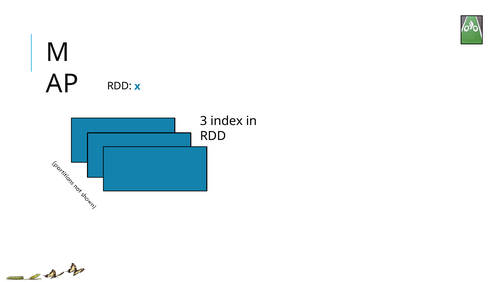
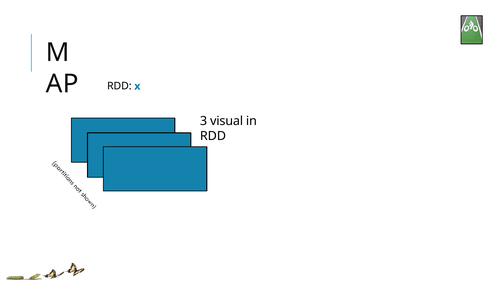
index: index -> visual
